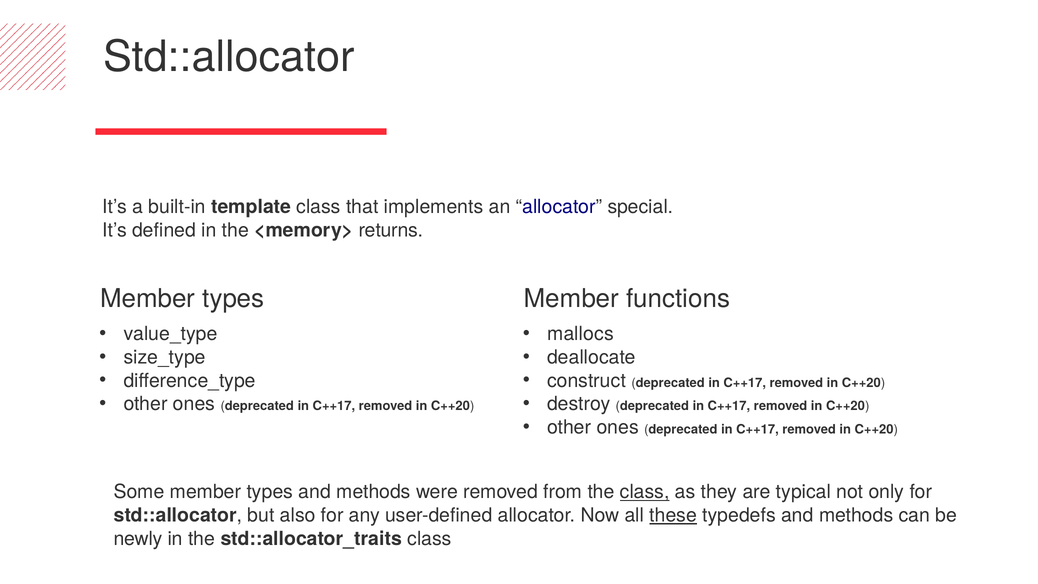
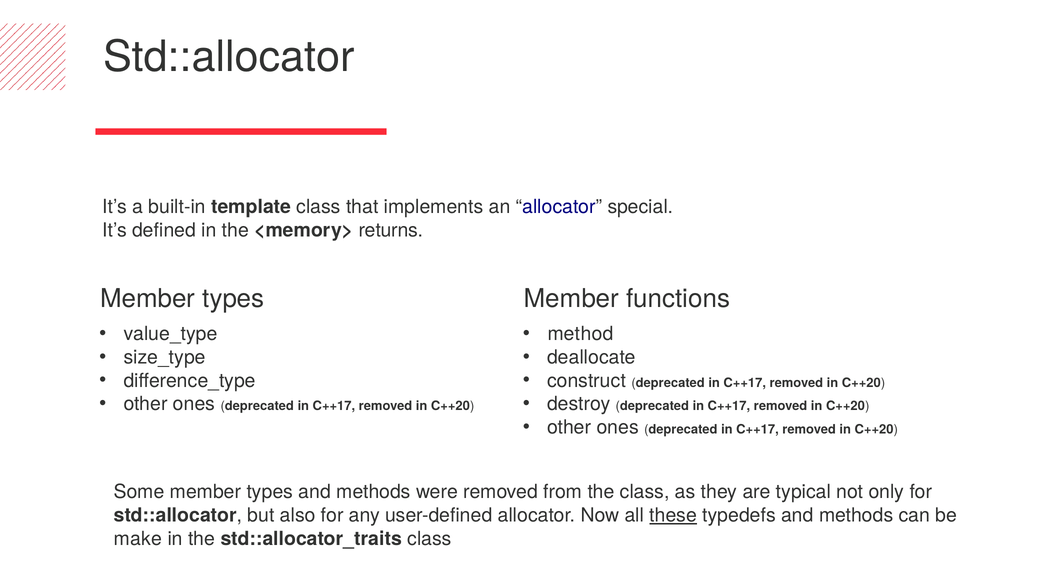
mallocs: mallocs -> method
class at (645, 492) underline: present -> none
newly: newly -> make
